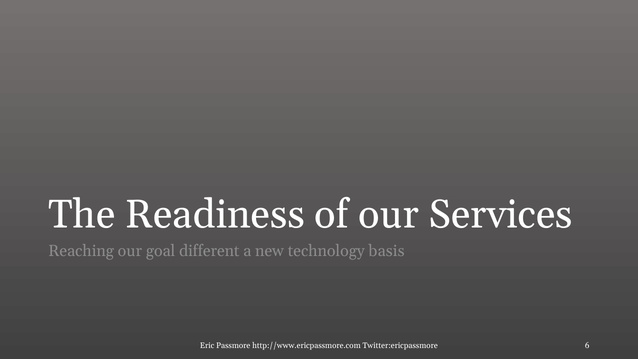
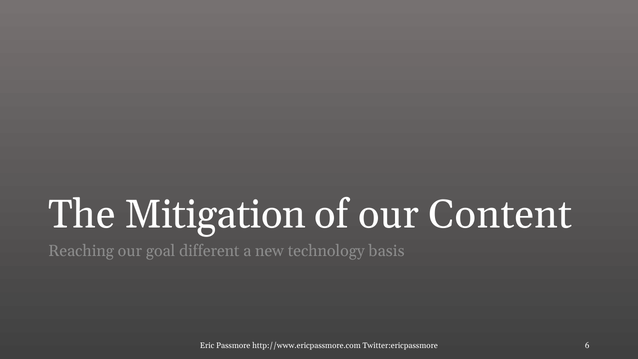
Readiness: Readiness -> Mitigation
Services: Services -> Content
